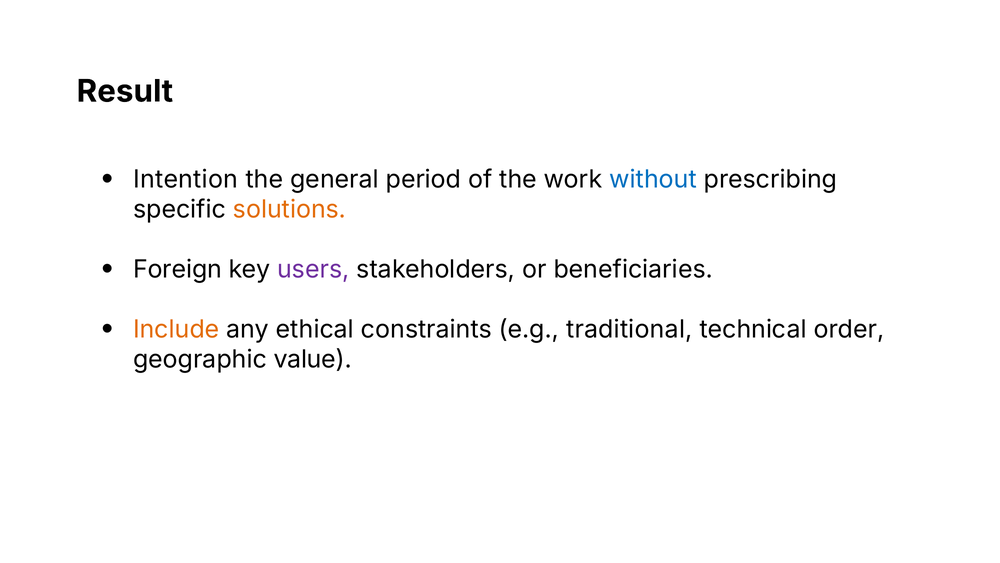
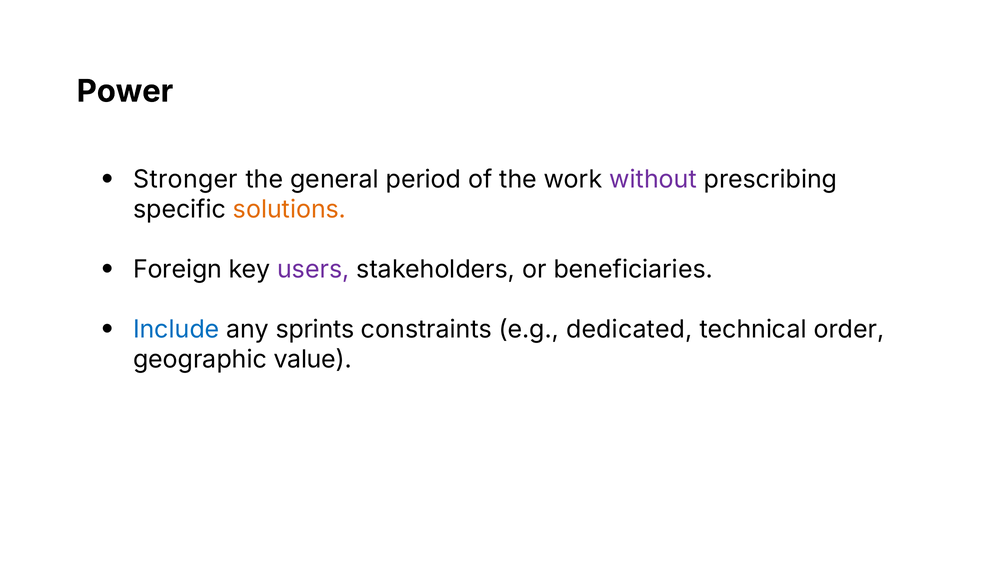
Result: Result -> Power
Intention: Intention -> Stronger
without colour: blue -> purple
Include colour: orange -> blue
ethical: ethical -> sprints
traditional: traditional -> dedicated
